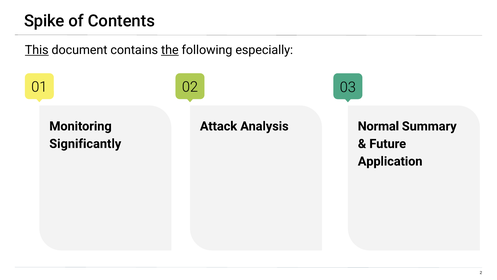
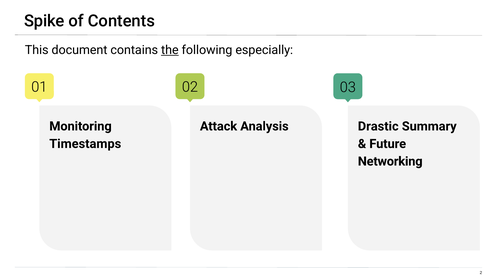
This underline: present -> none
Normal: Normal -> Drastic
Significantly: Significantly -> Timestamps
Application: Application -> Networking
